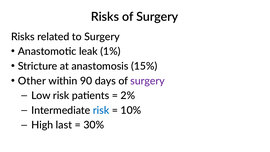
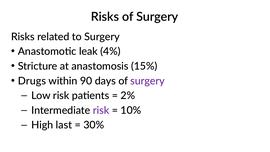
1%: 1% -> 4%
Other: Other -> Drugs
risk at (101, 110) colour: blue -> purple
